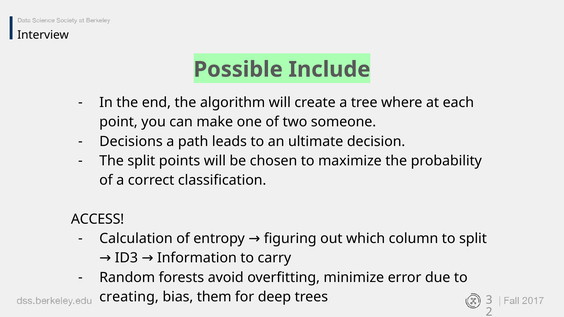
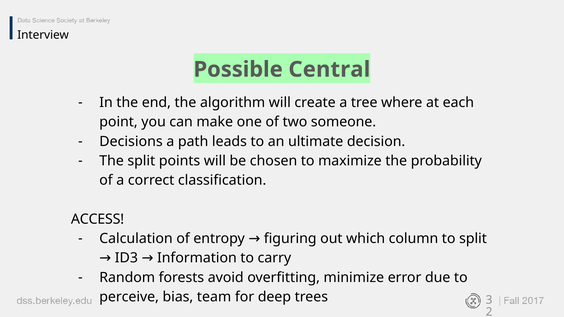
Include: Include -> Central
creating: creating -> perceive
them: them -> team
